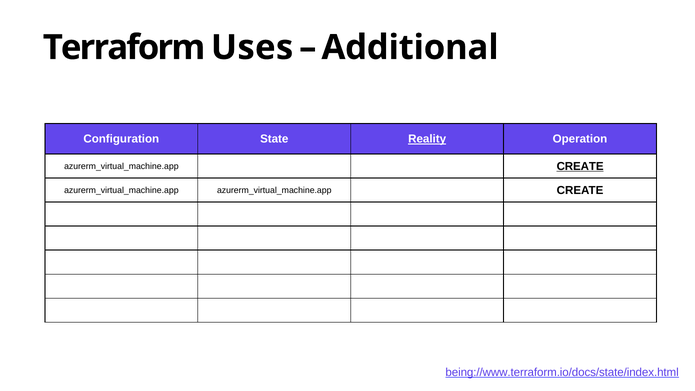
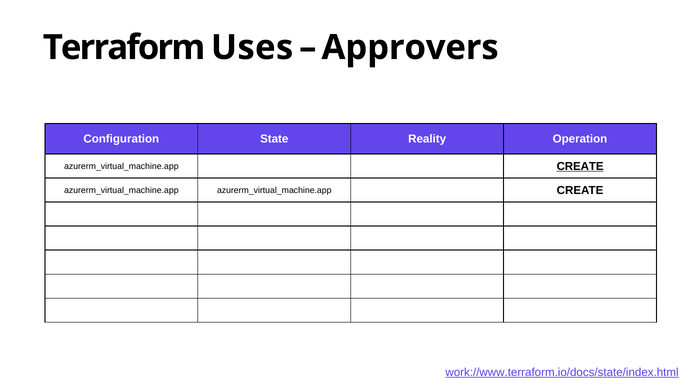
Additional: Additional -> Approvers
Reality underline: present -> none
being://www.terraform.io/docs/state/index.html: being://www.terraform.io/docs/state/index.html -> work://www.terraform.io/docs/state/index.html
